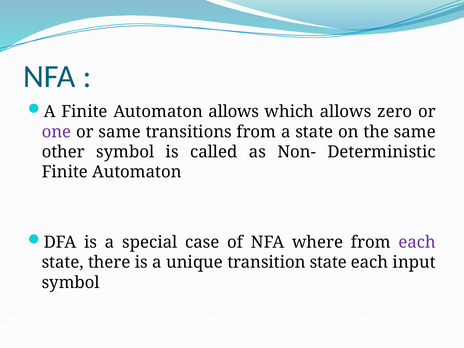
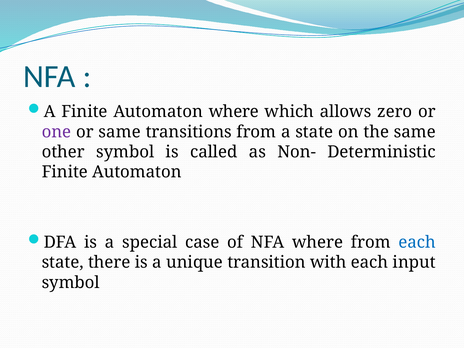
Automaton allows: allows -> where
each at (417, 242) colour: purple -> blue
transition state: state -> with
